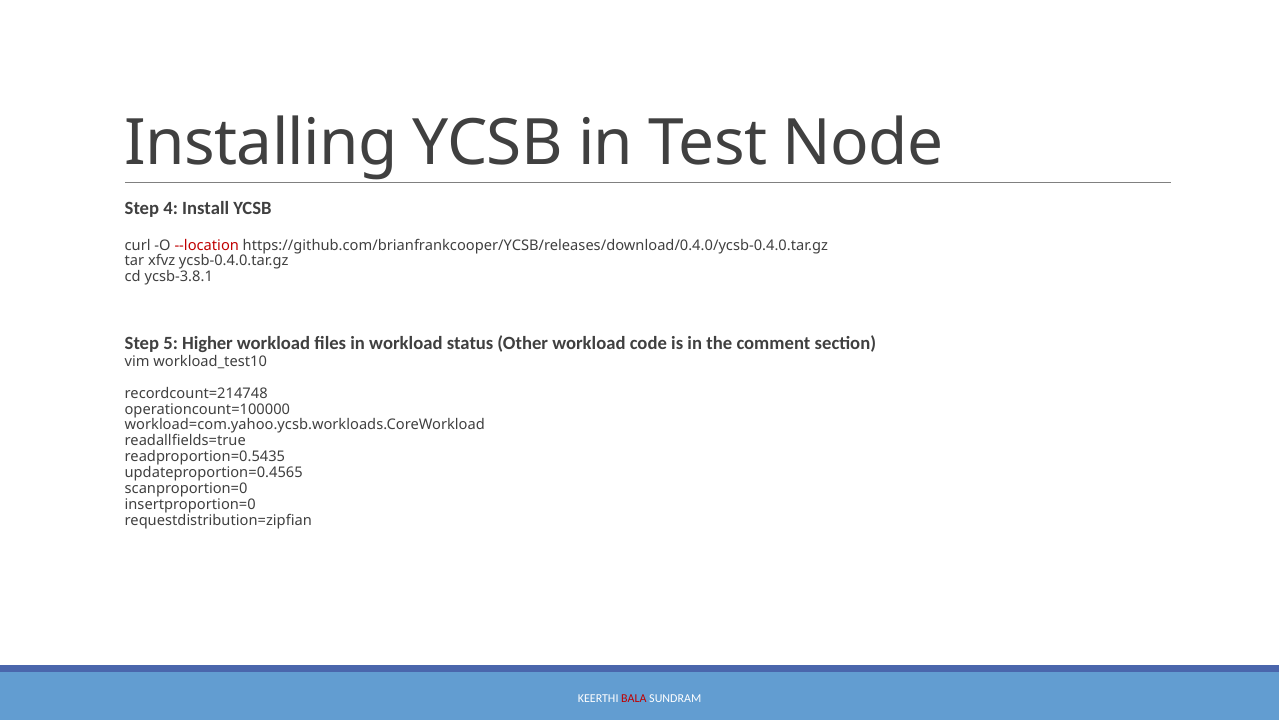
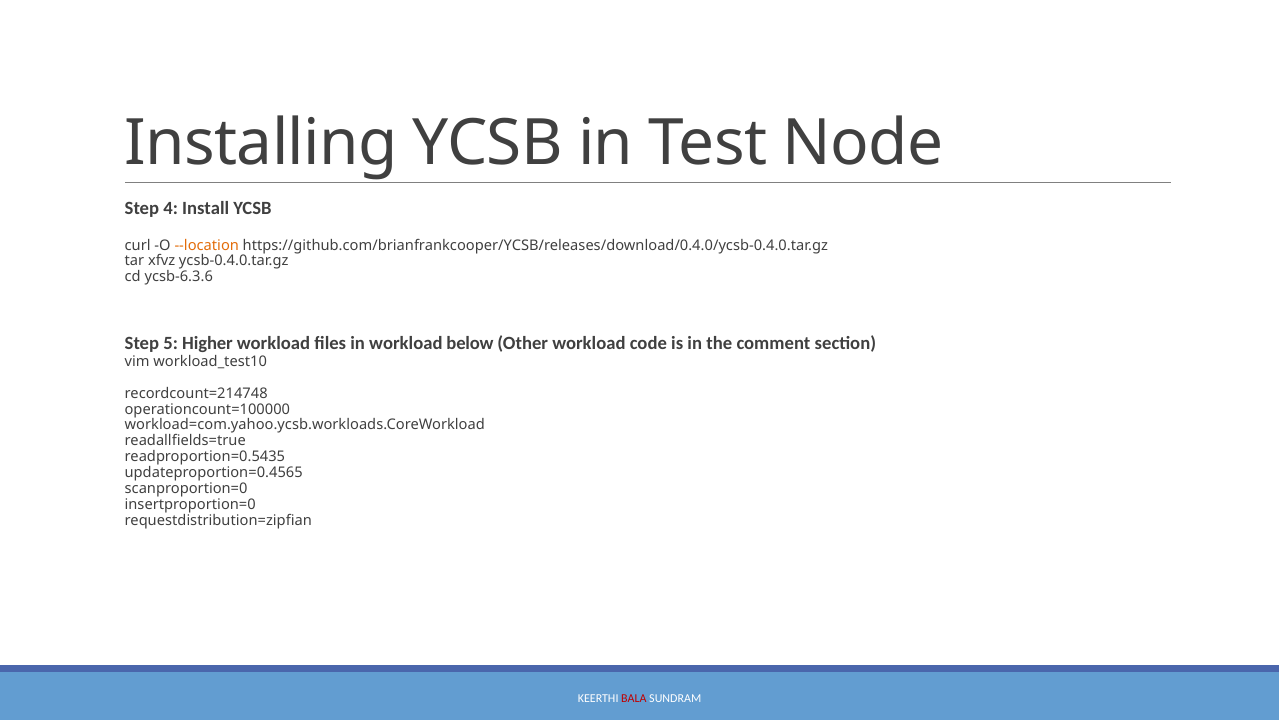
--location colour: red -> orange
ycsb-3.8.1: ycsb-3.8.1 -> ycsb-6.3.6
status: status -> below
